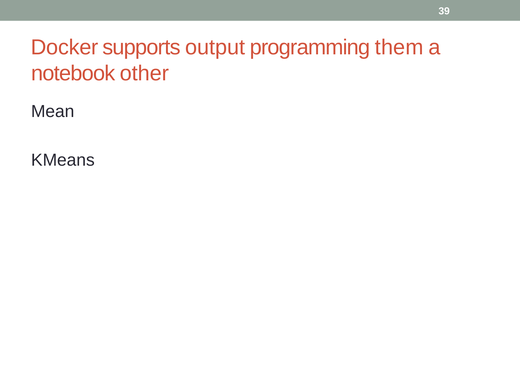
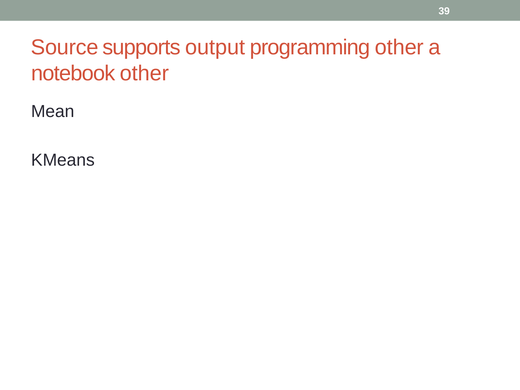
Docker: Docker -> Source
programming them: them -> other
